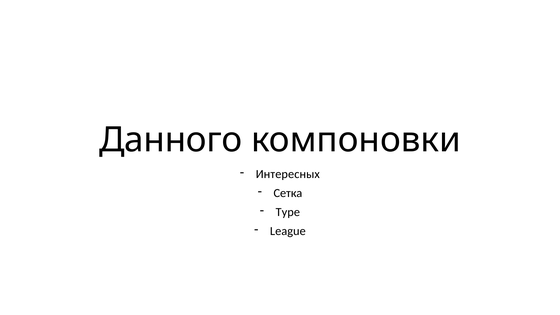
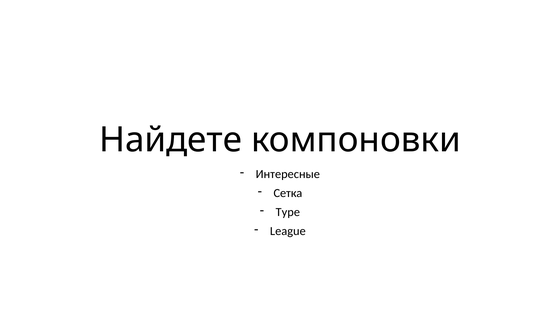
Данного: Данного -> Найдете
Интересных: Интересных -> Интересные
